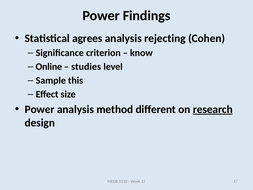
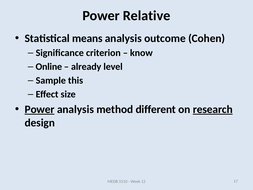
Findings: Findings -> Relative
agrees: agrees -> means
rejecting: rejecting -> outcome
studies: studies -> already
Power at (40, 109) underline: none -> present
